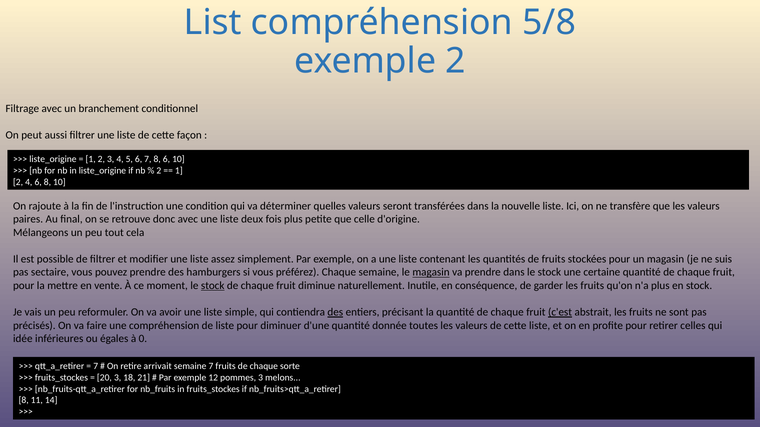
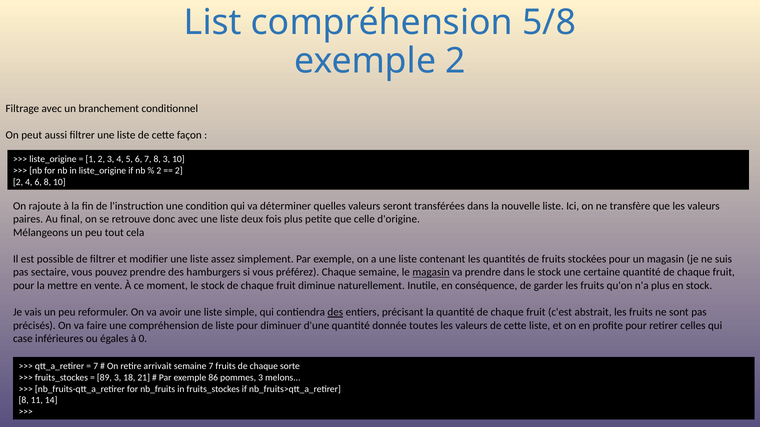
8 6: 6 -> 3
1 at (179, 171): 1 -> 2
stock at (213, 286) underline: present -> none
c'est underline: present -> none
idée: idée -> case
20: 20 -> 89
12: 12 -> 86
